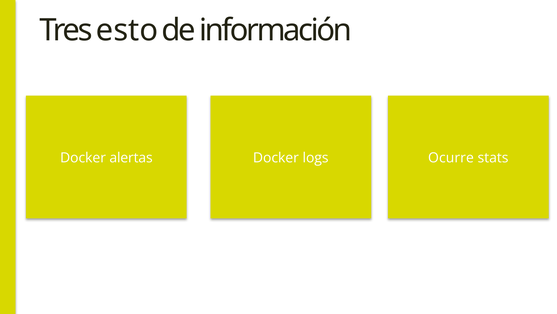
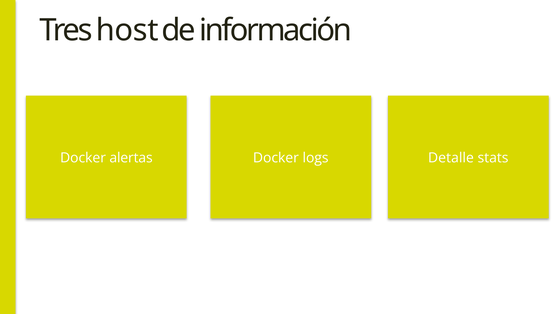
esto: esto -> host
Ocurre: Ocurre -> Detalle
